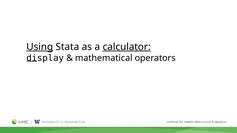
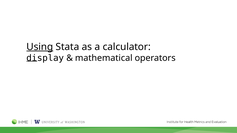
calculator underline: present -> none
